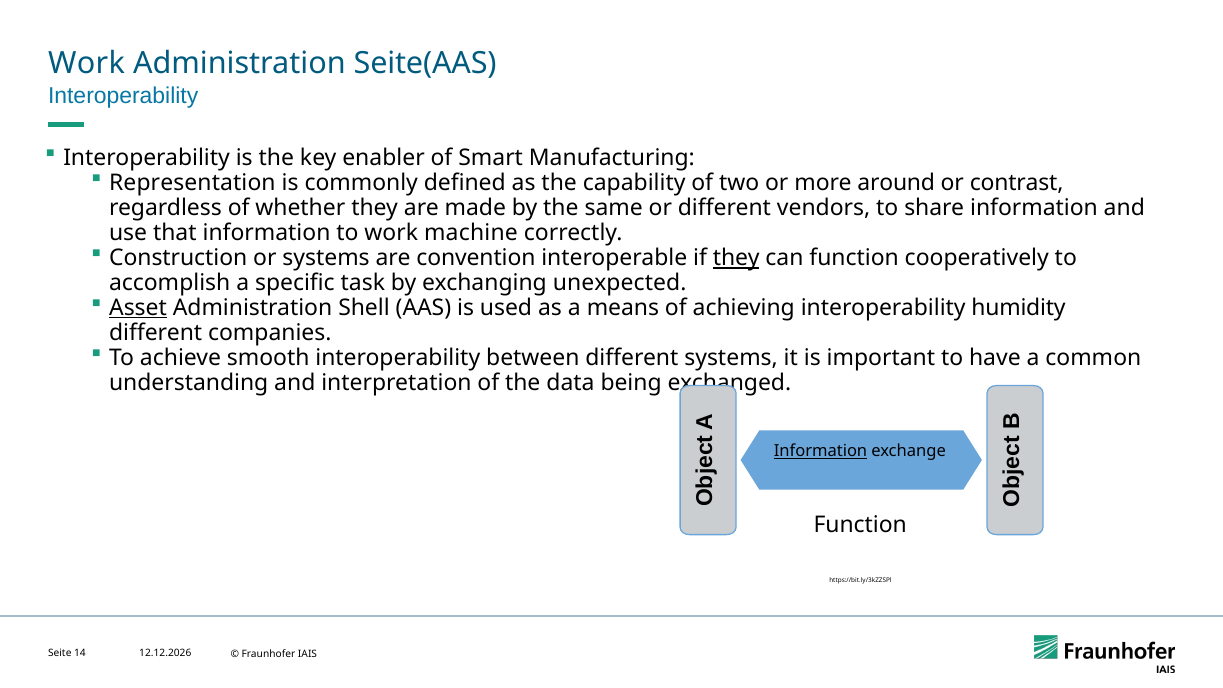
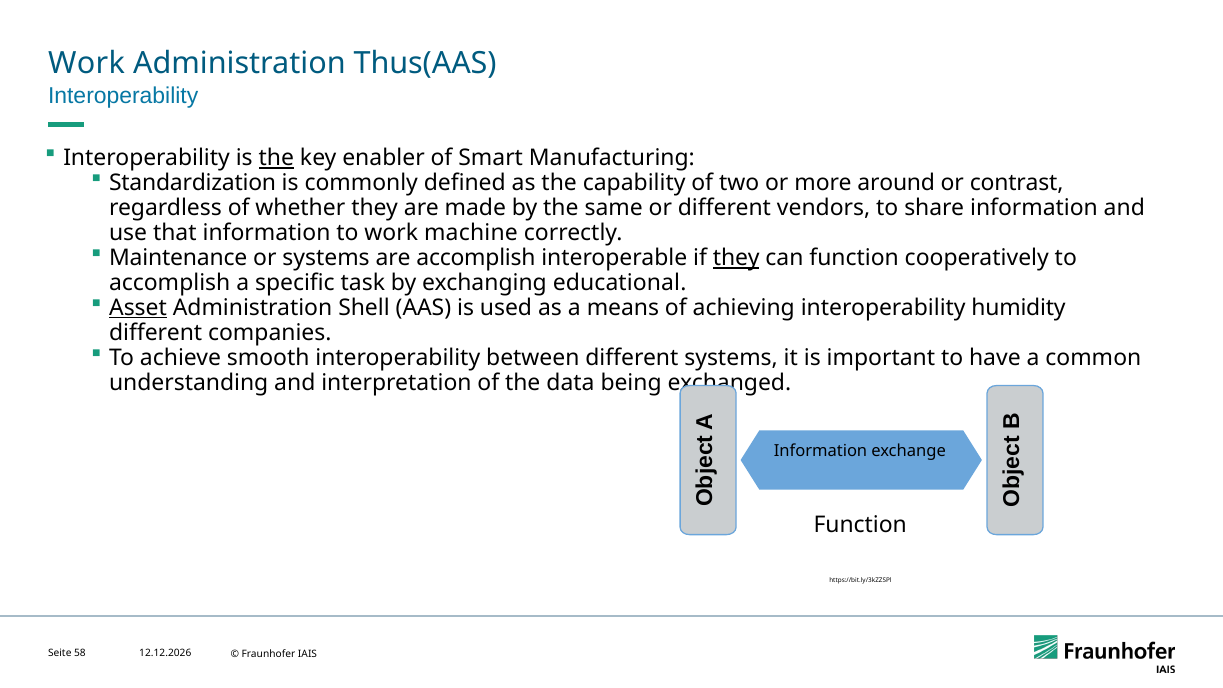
Seite(AAS: Seite(AAS -> Thus(AAS
the at (276, 158) underline: none -> present
Representation: Representation -> Standardization
Construction: Construction -> Maintenance
are convention: convention -> accomplish
unexpected: unexpected -> educational
Information at (821, 451) underline: present -> none
14: 14 -> 58
